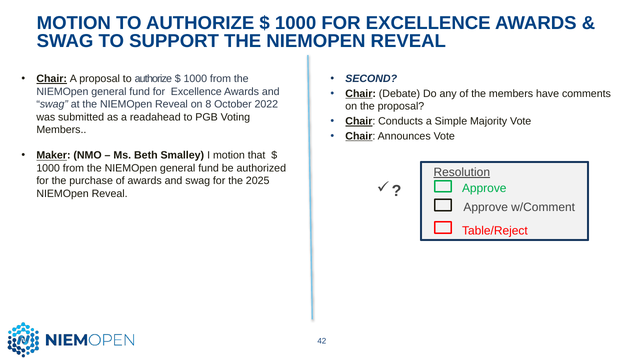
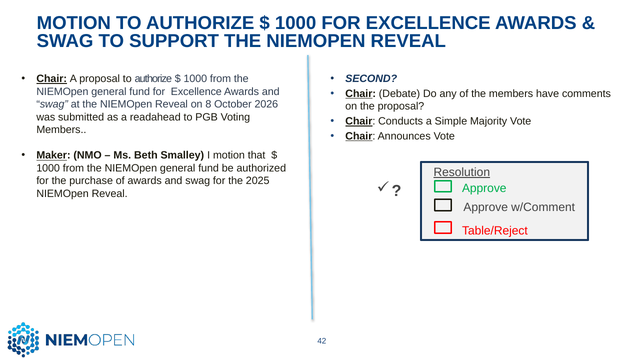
2022: 2022 -> 2026
